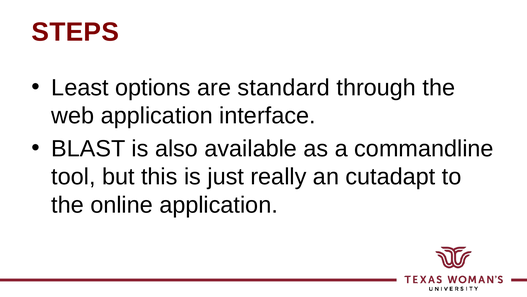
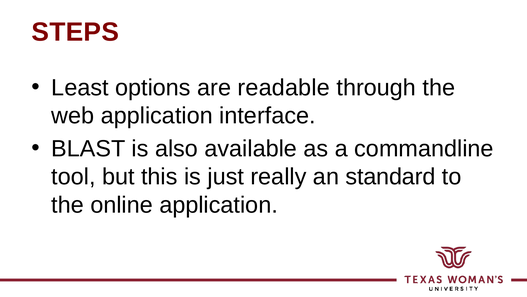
standard: standard -> readable
cutadapt: cutadapt -> standard
